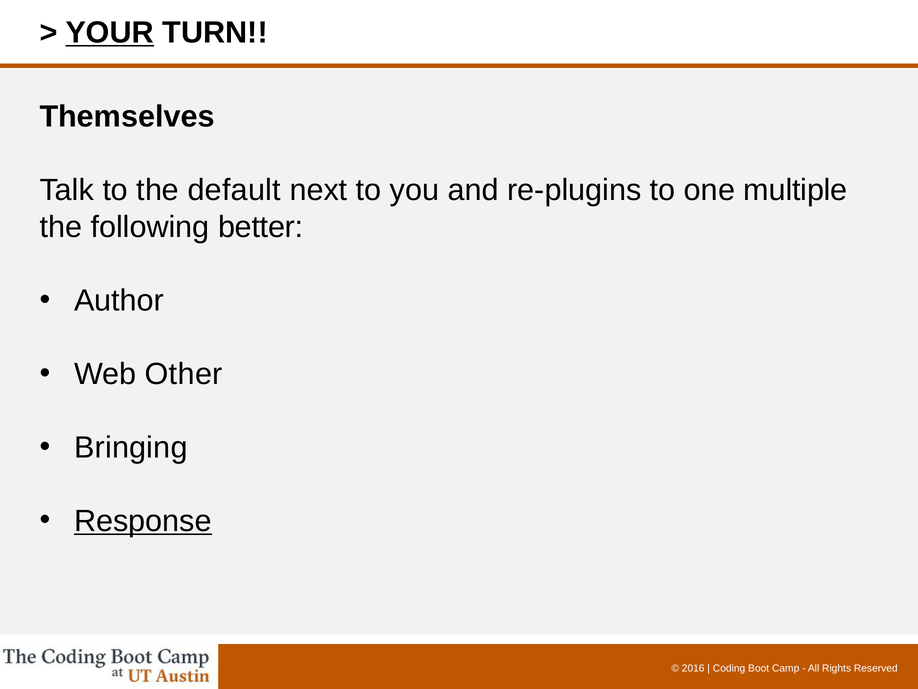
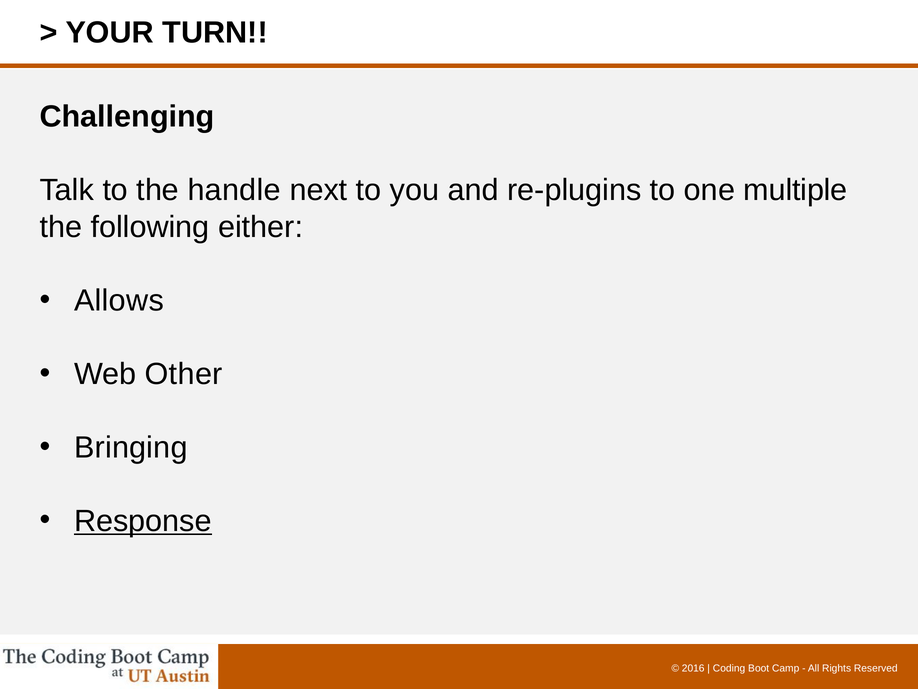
YOUR underline: present -> none
Themselves: Themselves -> Challenging
default: default -> handle
better: better -> either
Author: Author -> Allows
